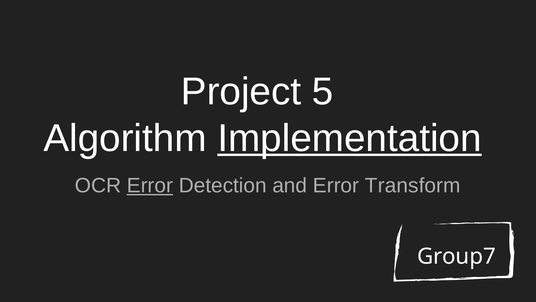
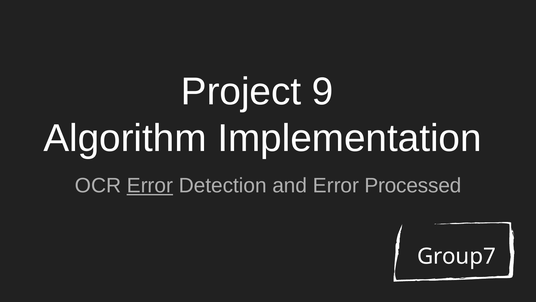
5: 5 -> 9
Implementation underline: present -> none
Transform: Transform -> Processed
